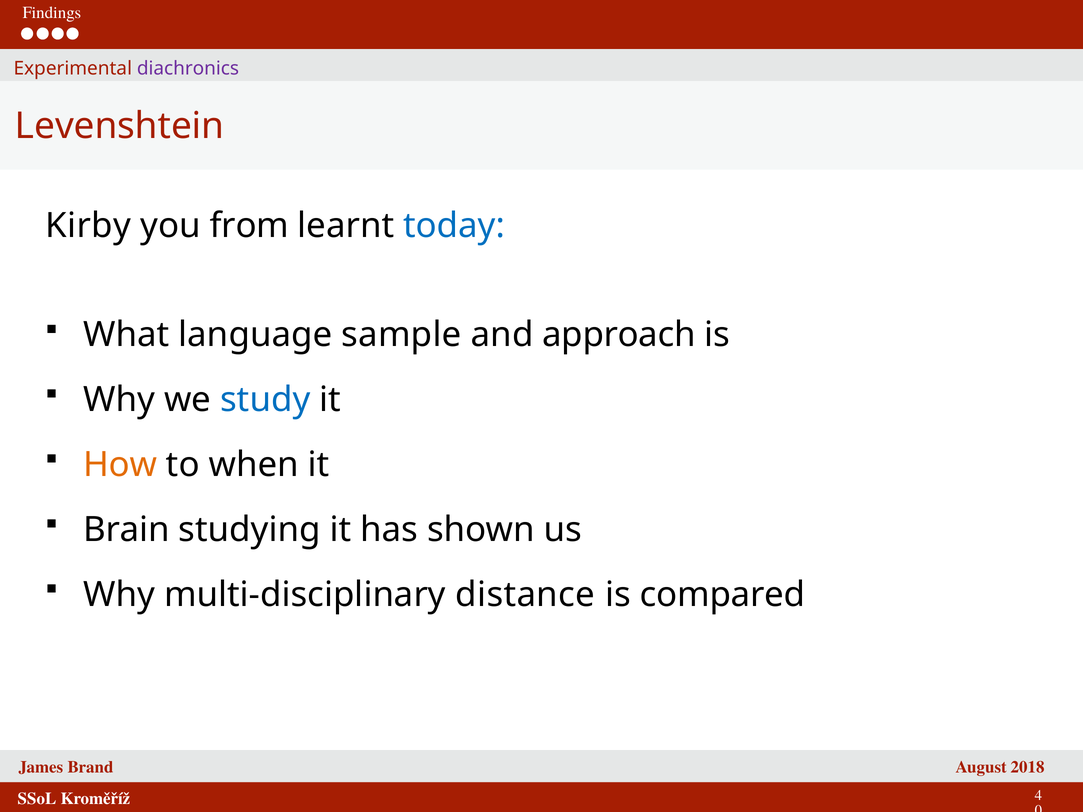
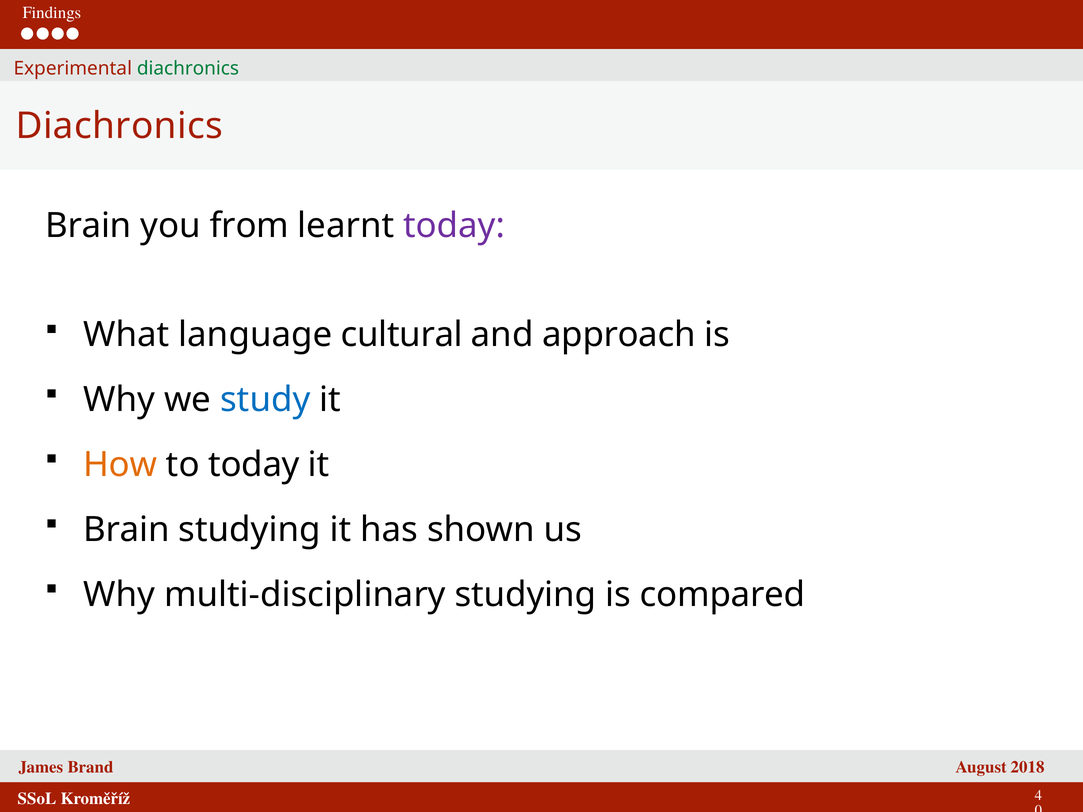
diachronics at (188, 68) colour: purple -> green
Levenshtein at (120, 126): Levenshtein -> Diachronics
Kirby at (88, 226): Kirby -> Brain
today at (454, 226) colour: blue -> purple
sample: sample -> cultural
to when: when -> today
multi-disciplinary distance: distance -> studying
